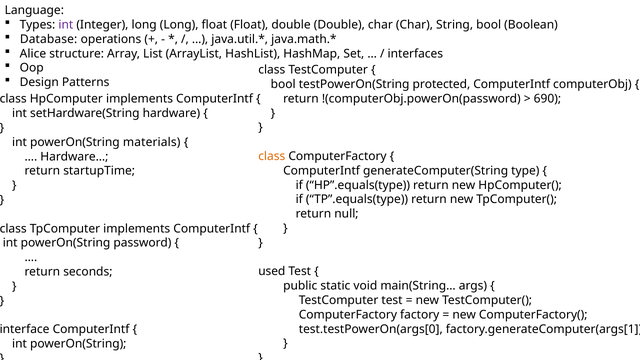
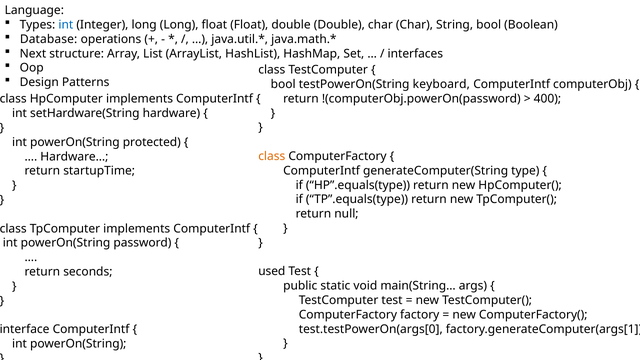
int at (66, 25) colour: purple -> blue
Alice: Alice -> Next
protected: protected -> keyboard
690: 690 -> 400
materials: materials -> protected
